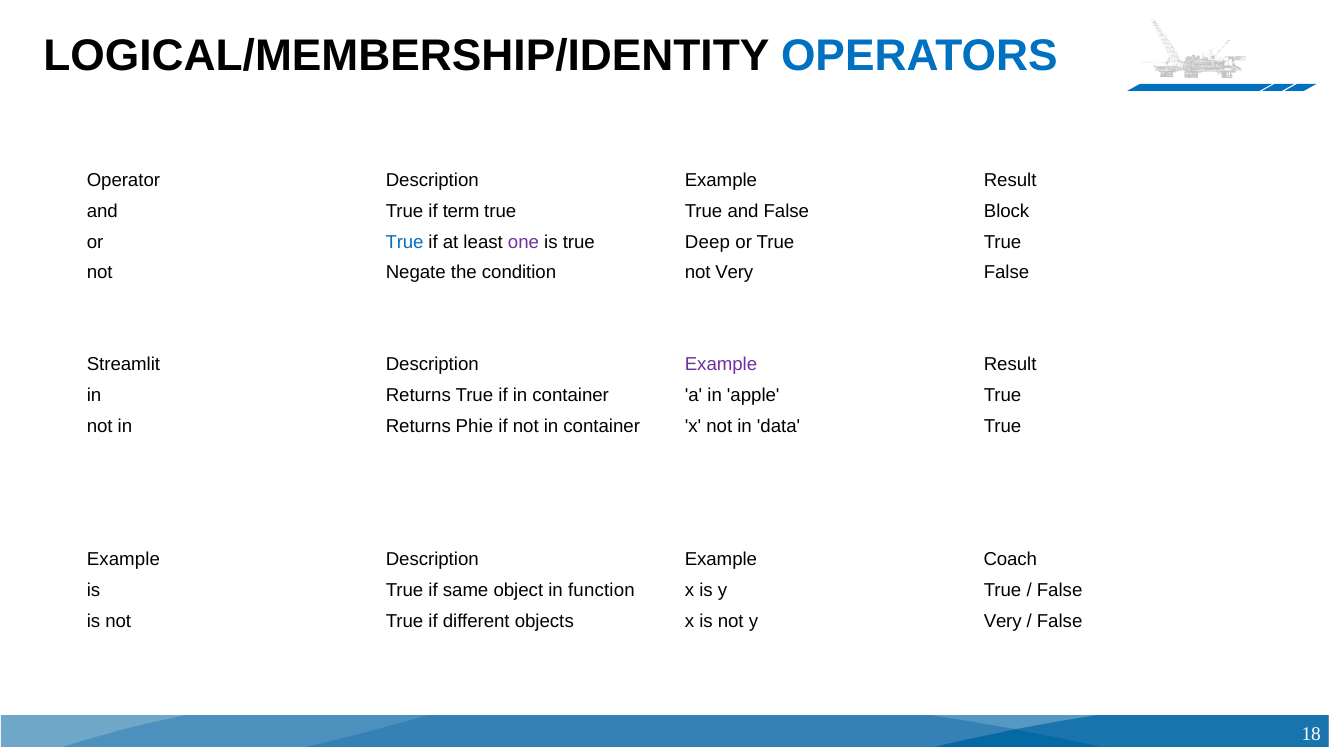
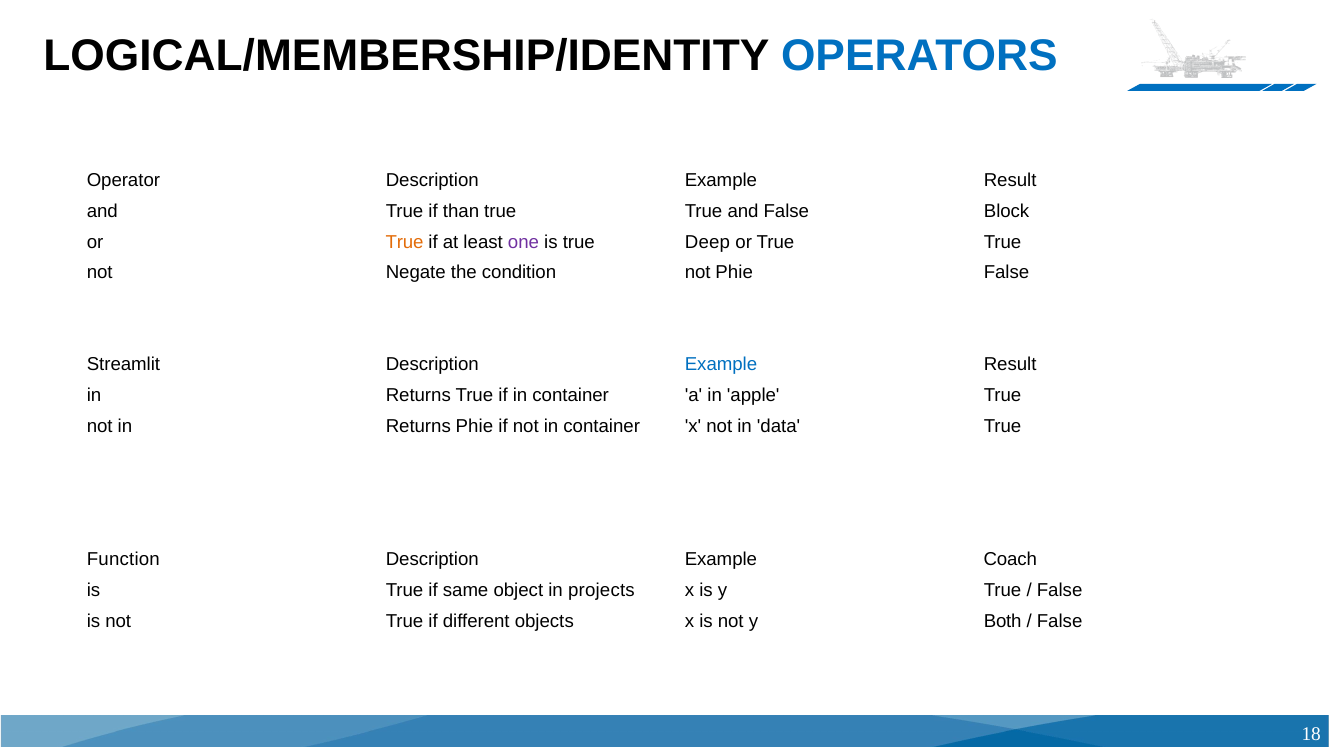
term: term -> than
True at (405, 242) colour: blue -> orange
not Very: Very -> Phie
Example at (721, 365) colour: purple -> blue
Example at (123, 560): Example -> Function
function: function -> projects
y Very: Very -> Both
